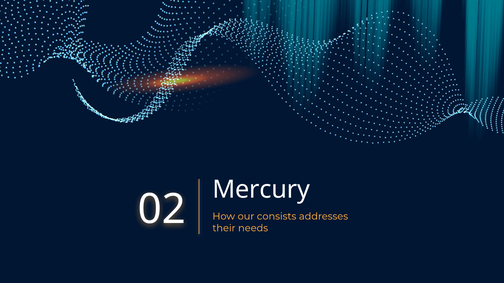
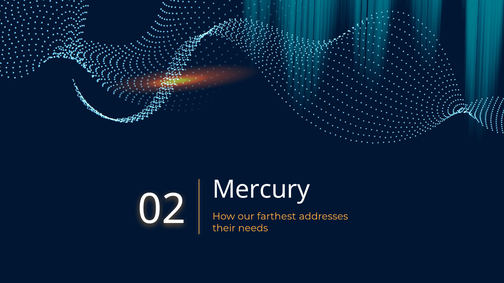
consists: consists -> farthest
